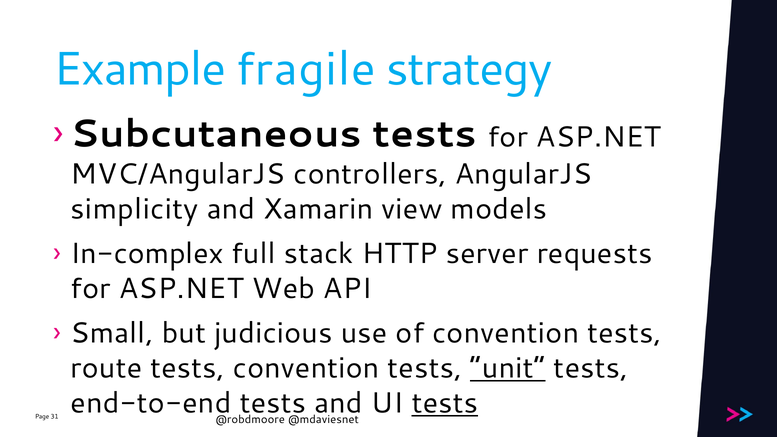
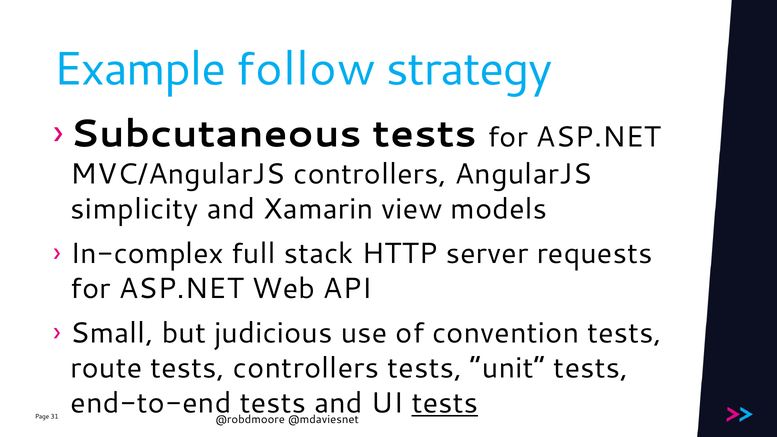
fragile: fragile -> follow
tests convention: convention -> controllers
unit underline: present -> none
